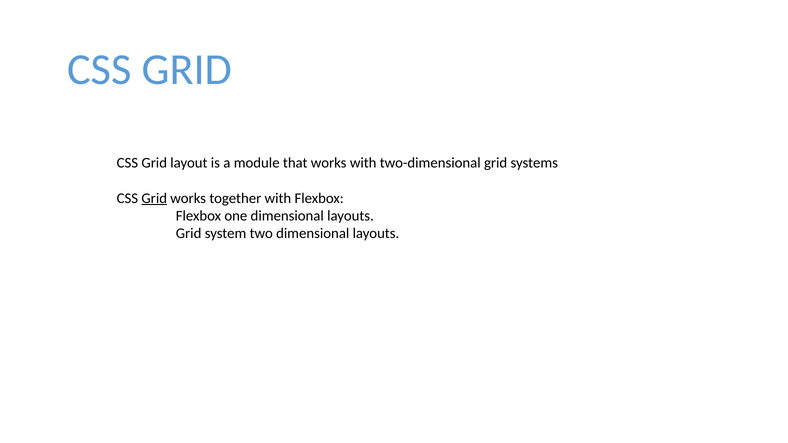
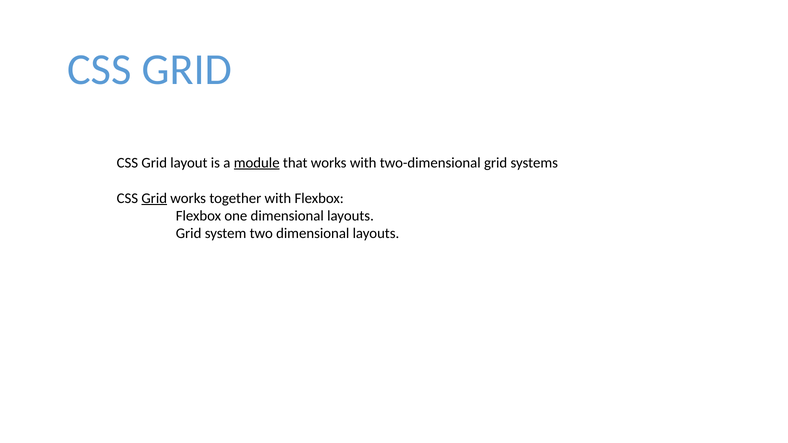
module underline: none -> present
